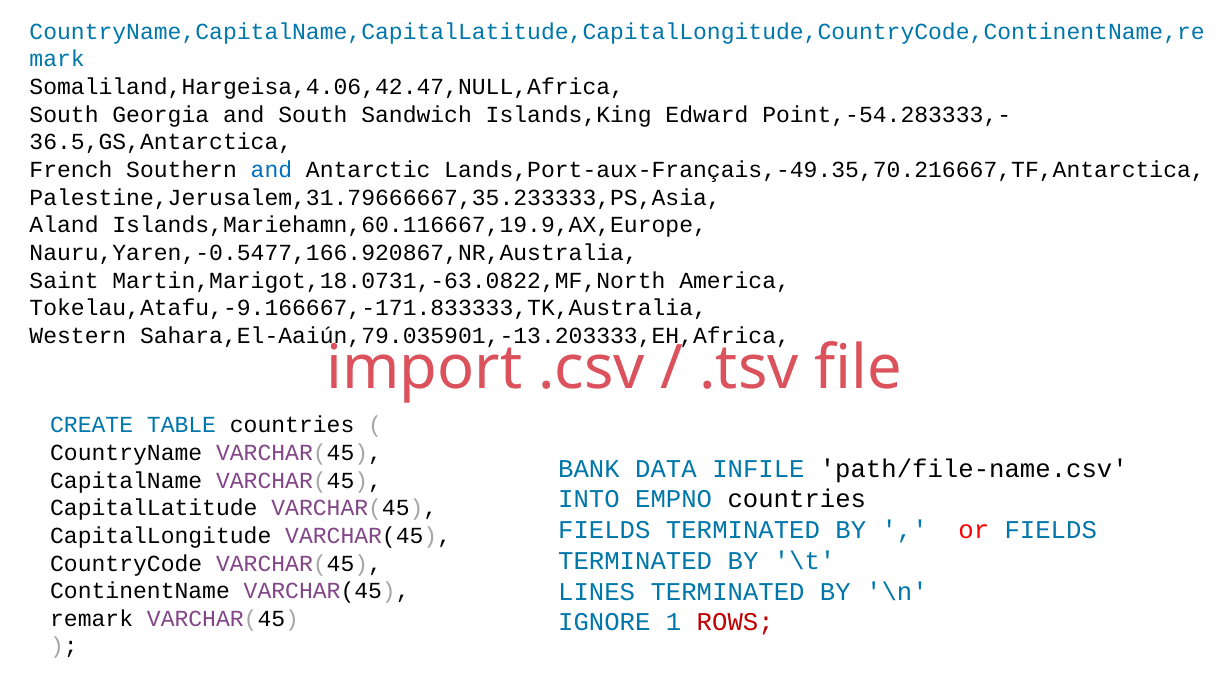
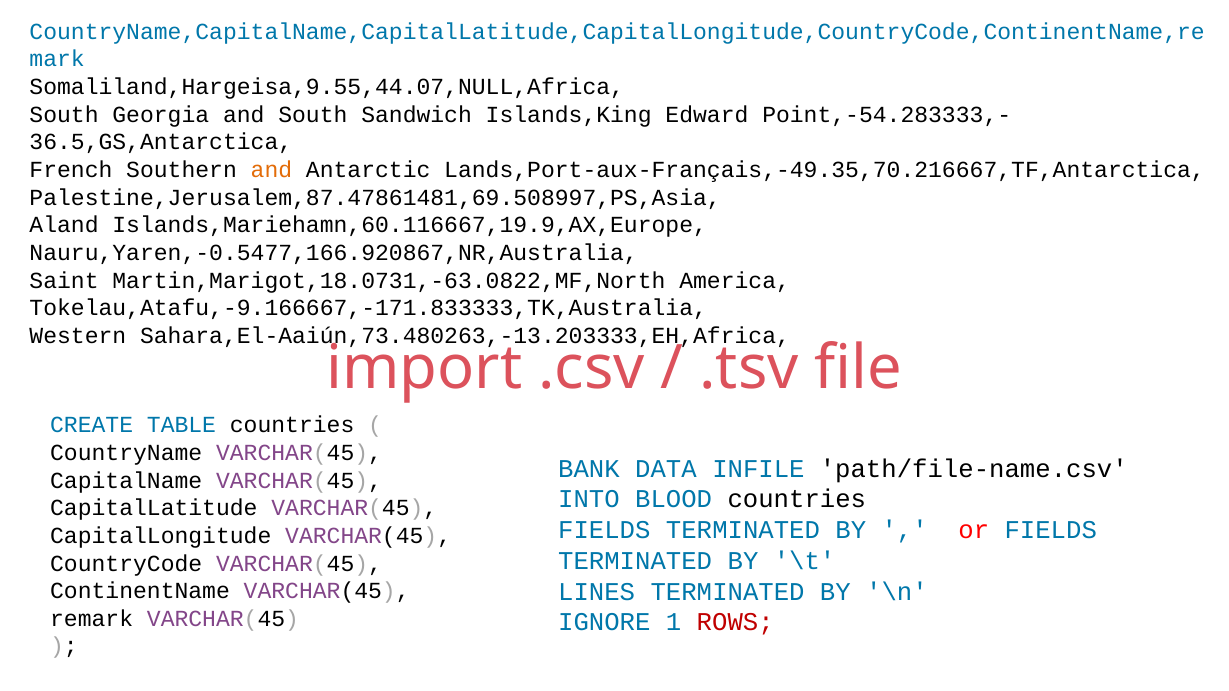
Somaliland,Hargeisa,4.06,42.47,NULL,Africa: Somaliland,Hargeisa,4.06,42.47,NULL,Africa -> Somaliland,Hargeisa,9.55,44.07,NULL,Africa
and at (271, 170) colour: blue -> orange
Palestine,Jerusalem,31.79666667,35.233333,PS,Asia: Palestine,Jerusalem,31.79666667,35.233333,PS,Asia -> Palestine,Jerusalem,87.47861481,69.508997,PS,Asia
Sahara,El-Aaiún,79.035901,-13.203333,EH,Africa: Sahara,El-Aaiún,79.035901,-13.203333,EH,Africa -> Sahara,El-Aaiún,73.480263,-13.203333,EH,Africa
EMPNO: EMPNO -> BLOOD
